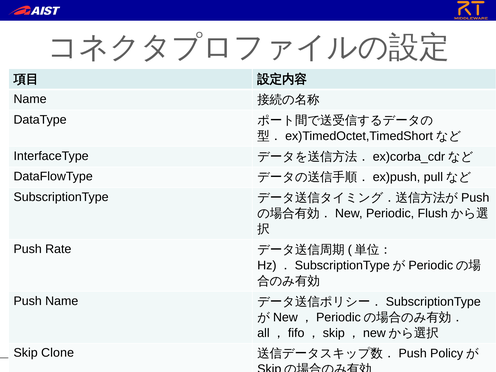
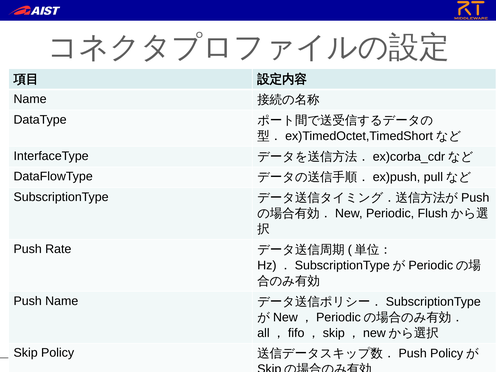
Clone: Clone -> Policy
